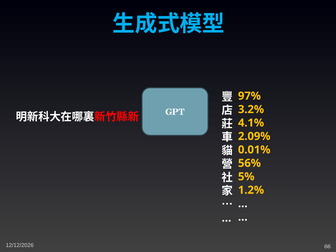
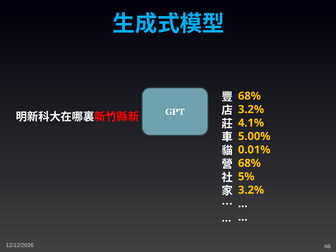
97% at (249, 96): 97% -> 68%
2.09%: 2.09% -> 5.00%
56% at (249, 163): 56% -> 68%
1.2% at (251, 190): 1.2% -> 3.2%
